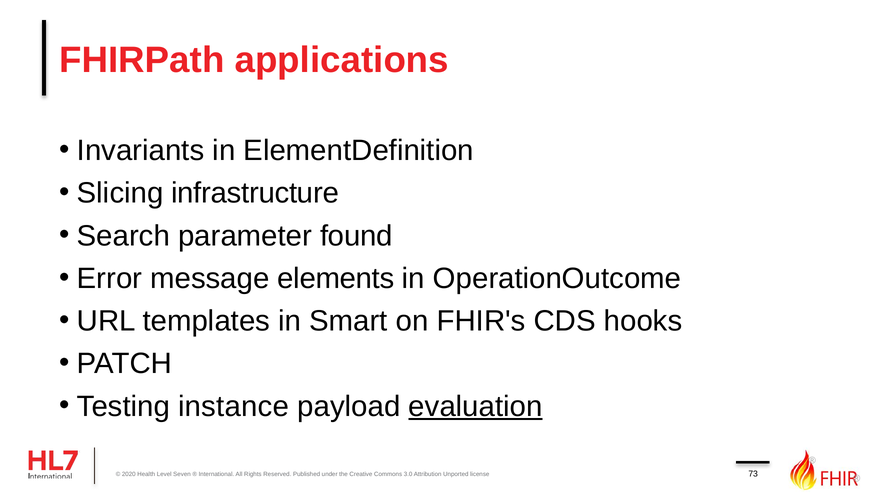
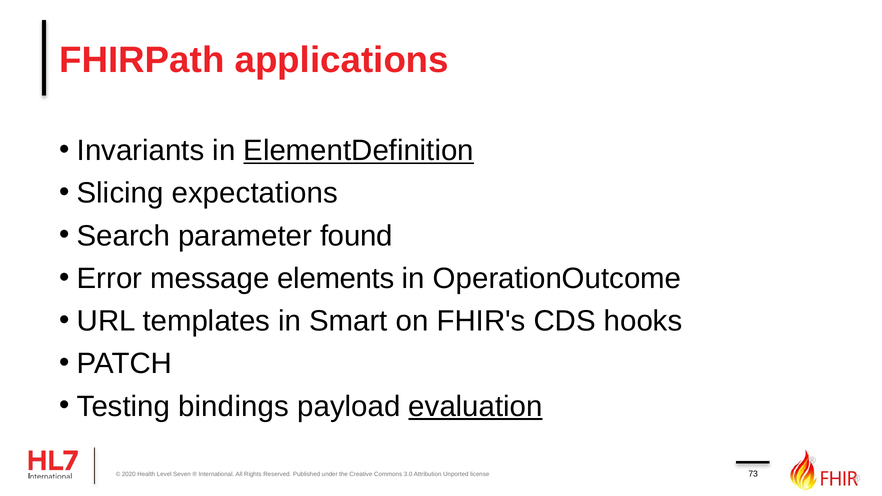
ElementDefinition underline: none -> present
infrastructure: infrastructure -> expectations
instance: instance -> bindings
